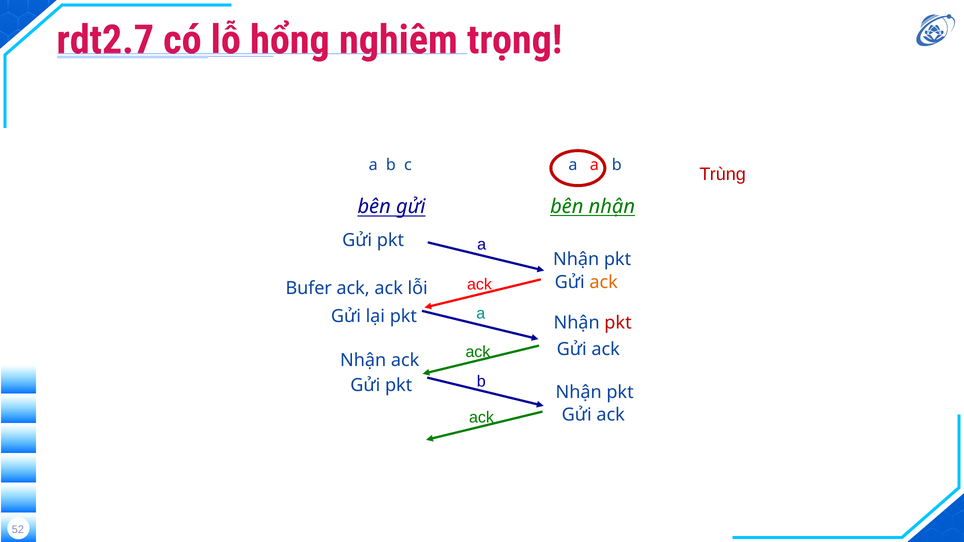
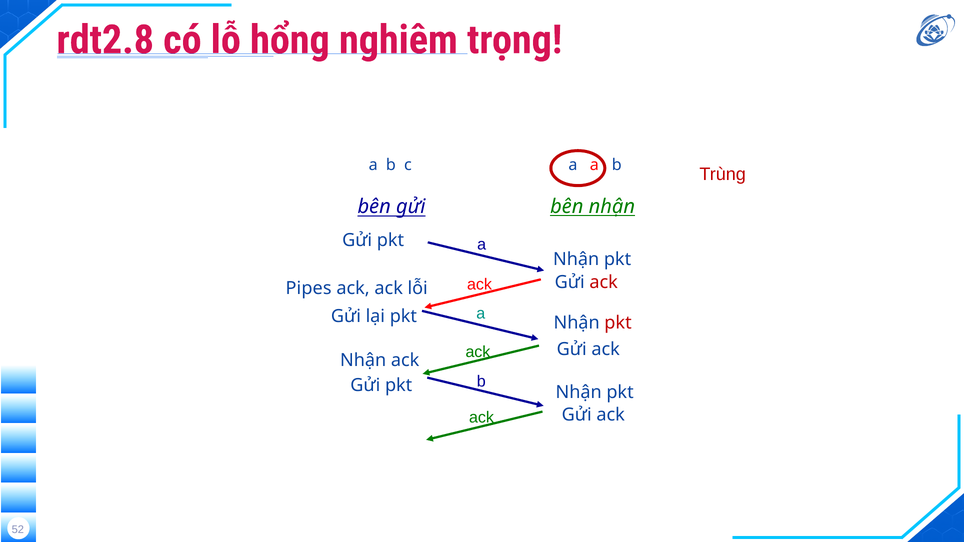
rdt2.7: rdt2.7 -> rdt2.8
ack at (604, 282) colour: orange -> red
Bufer: Bufer -> Pipes
